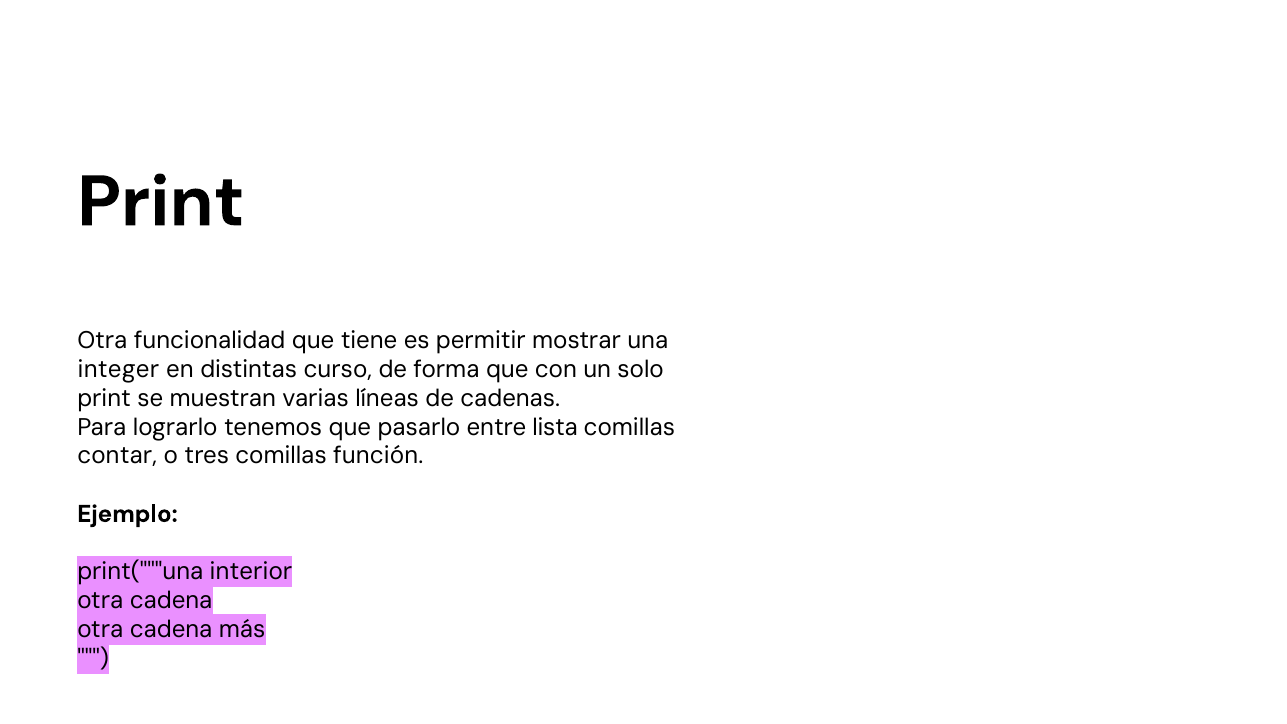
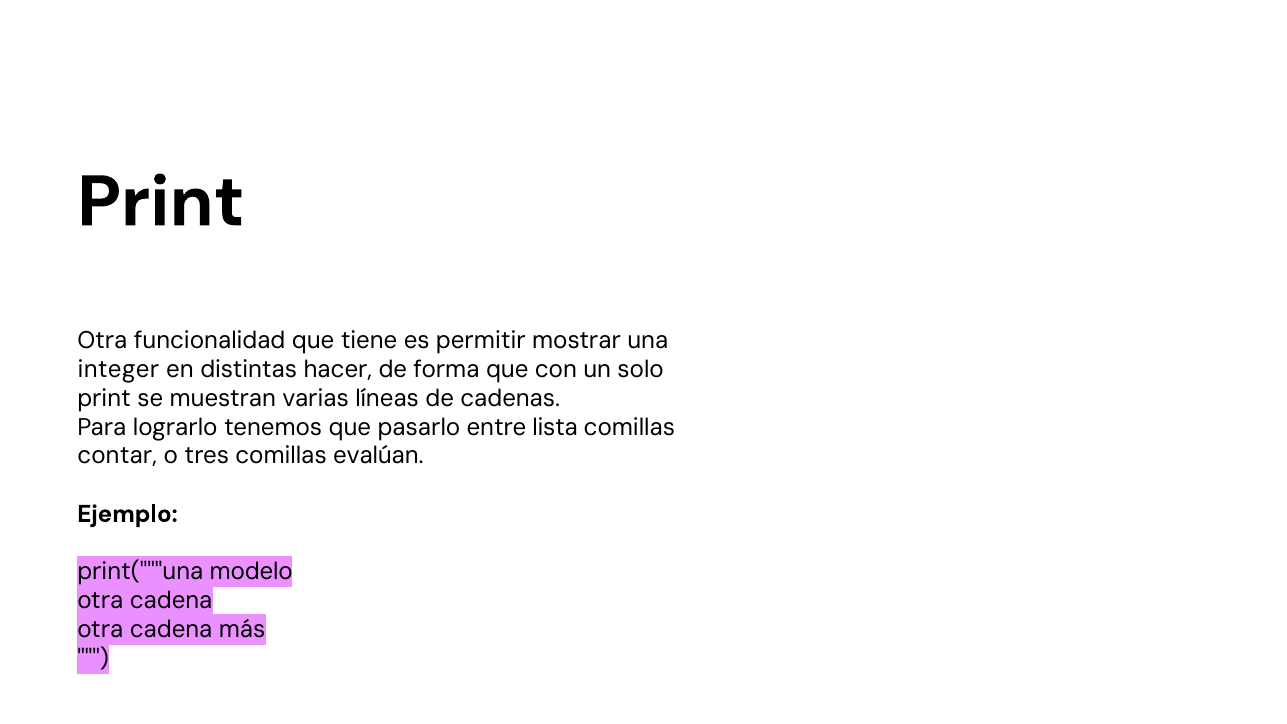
curso: curso -> hacer
función: función -> evalúan
interior: interior -> modelo
